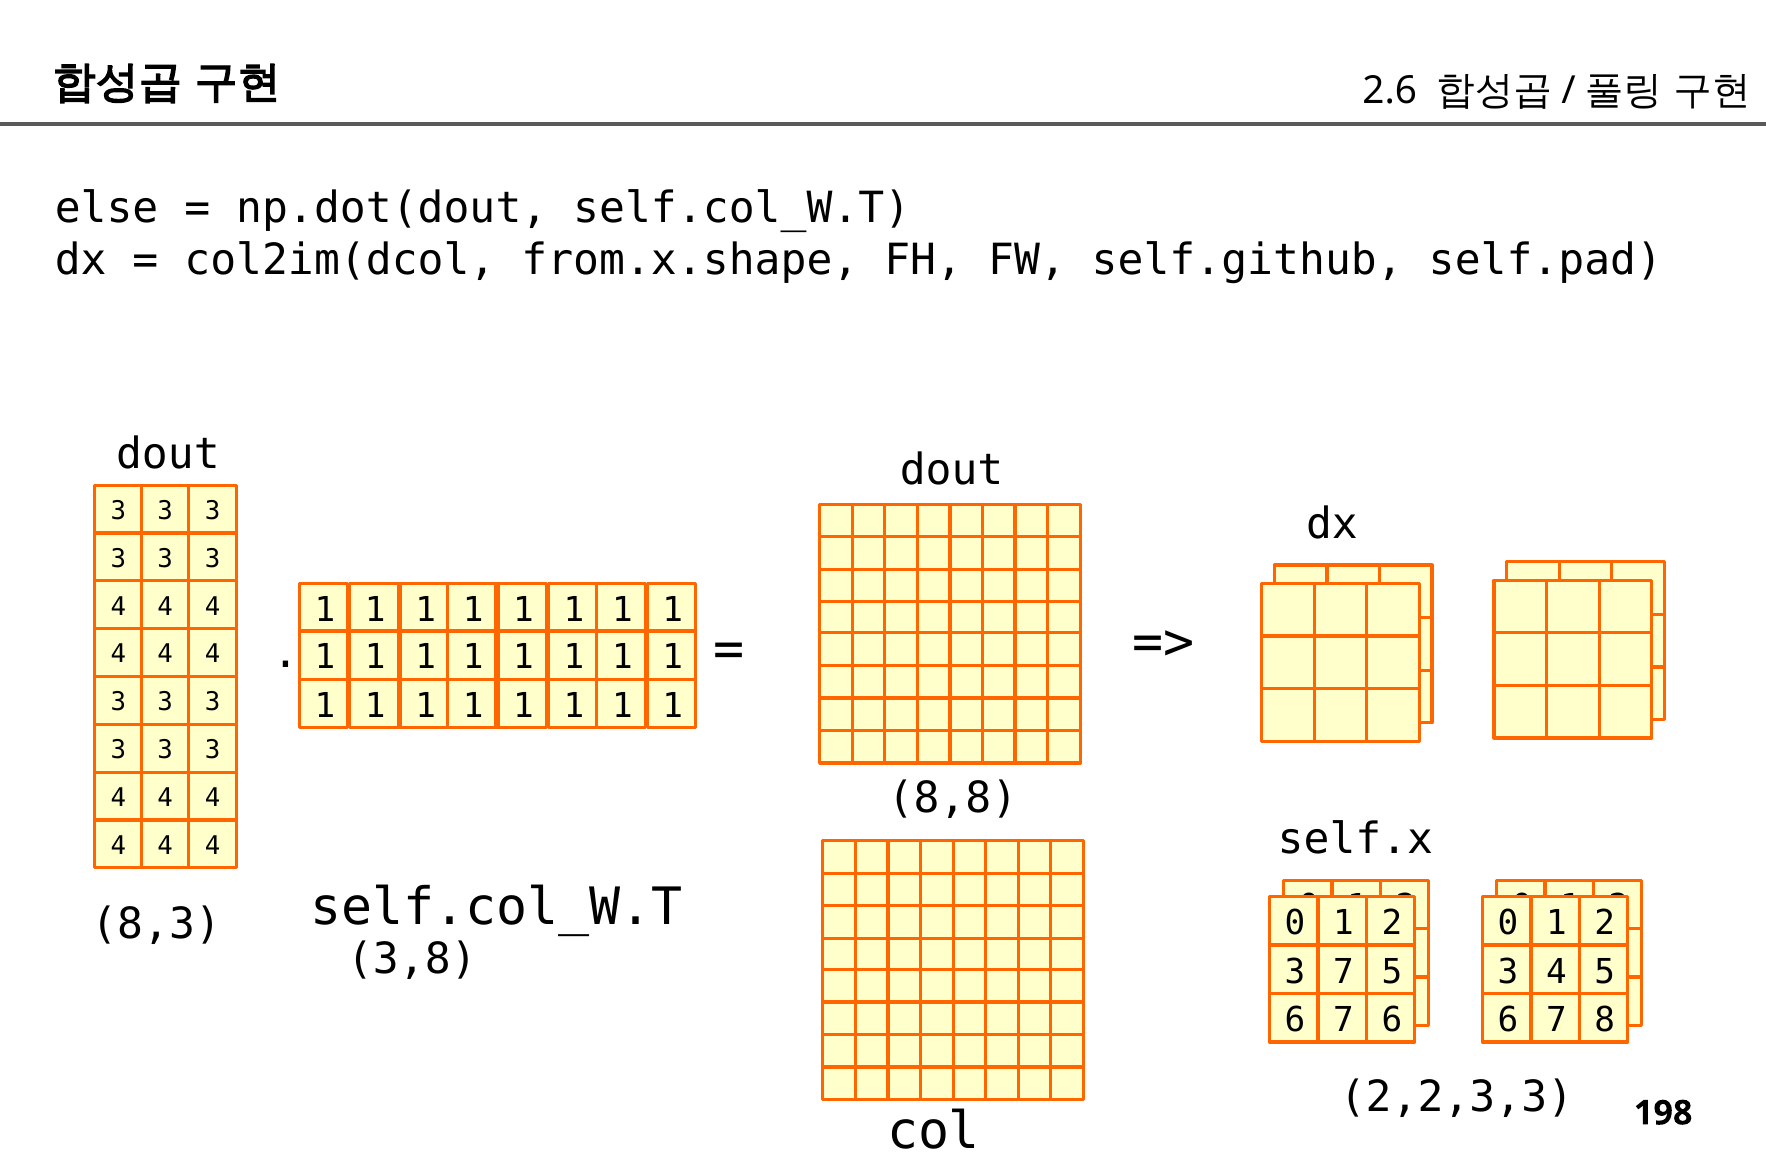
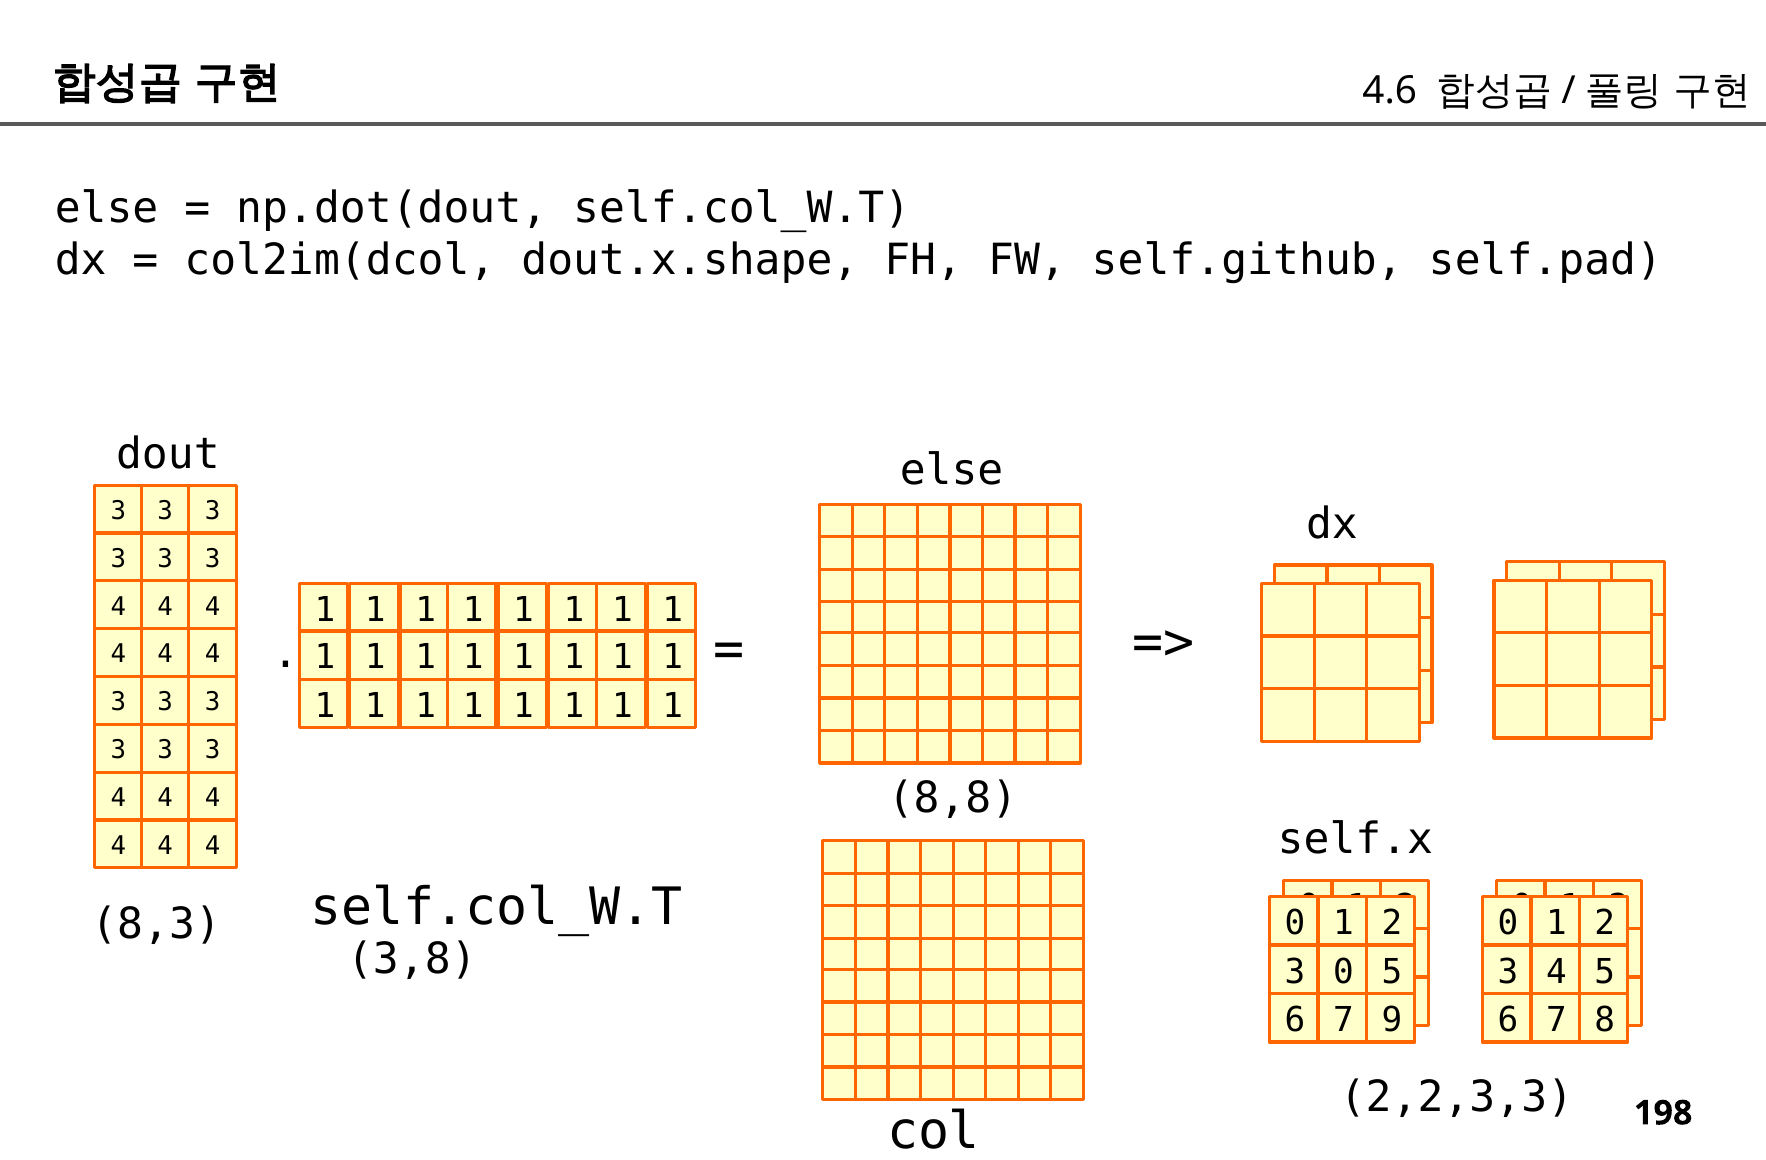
2.6: 2.6 -> 4.6
from.x.shape: from.x.shape -> dout.x.shape
dout at (952, 470): dout -> else
3 7: 7 -> 0
7 6: 6 -> 9
